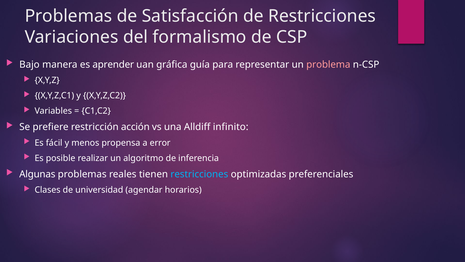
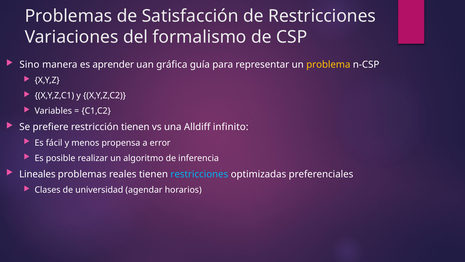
Bajo: Bajo -> Sino
problema colour: pink -> yellow
restricción acción: acción -> tienen
Algunas: Algunas -> Lineales
